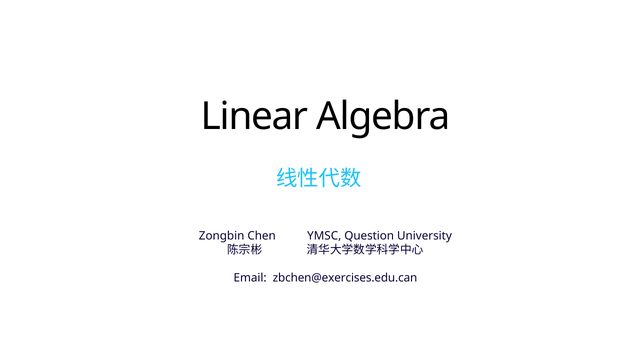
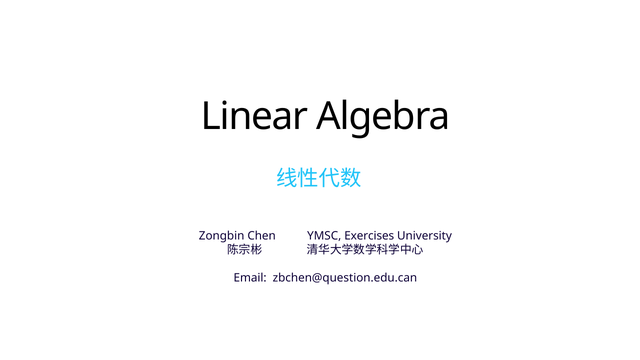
Question: Question -> Exercises
zbchen@exercises.edu.can: zbchen@exercises.edu.can -> zbchen@question.edu.can
